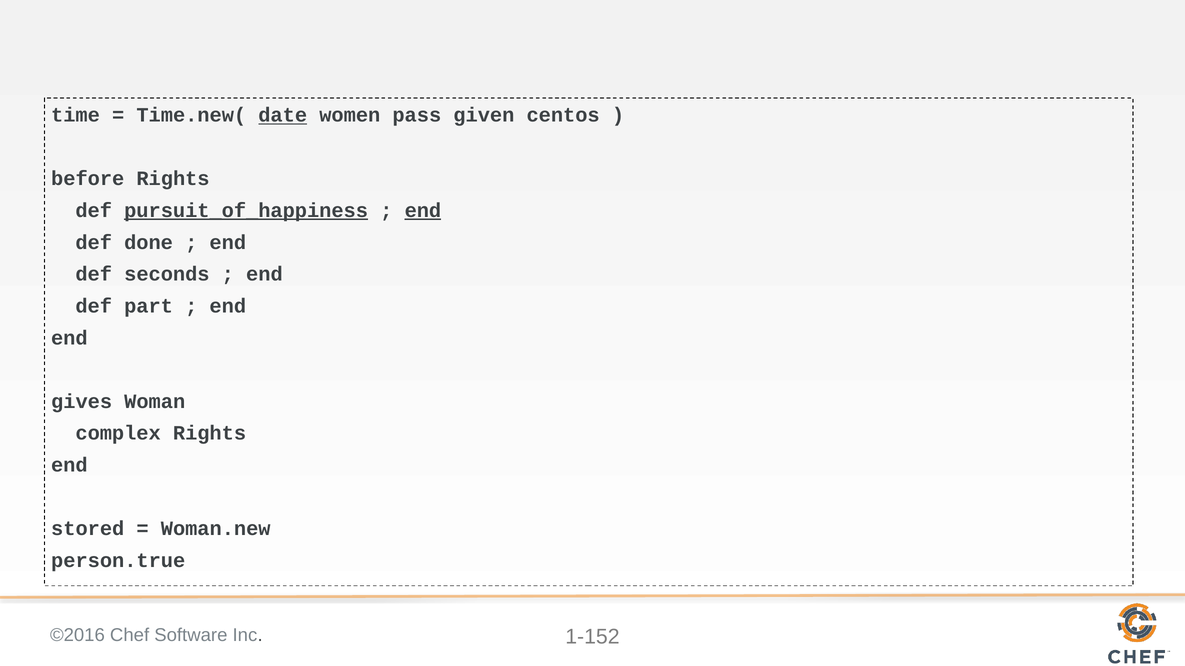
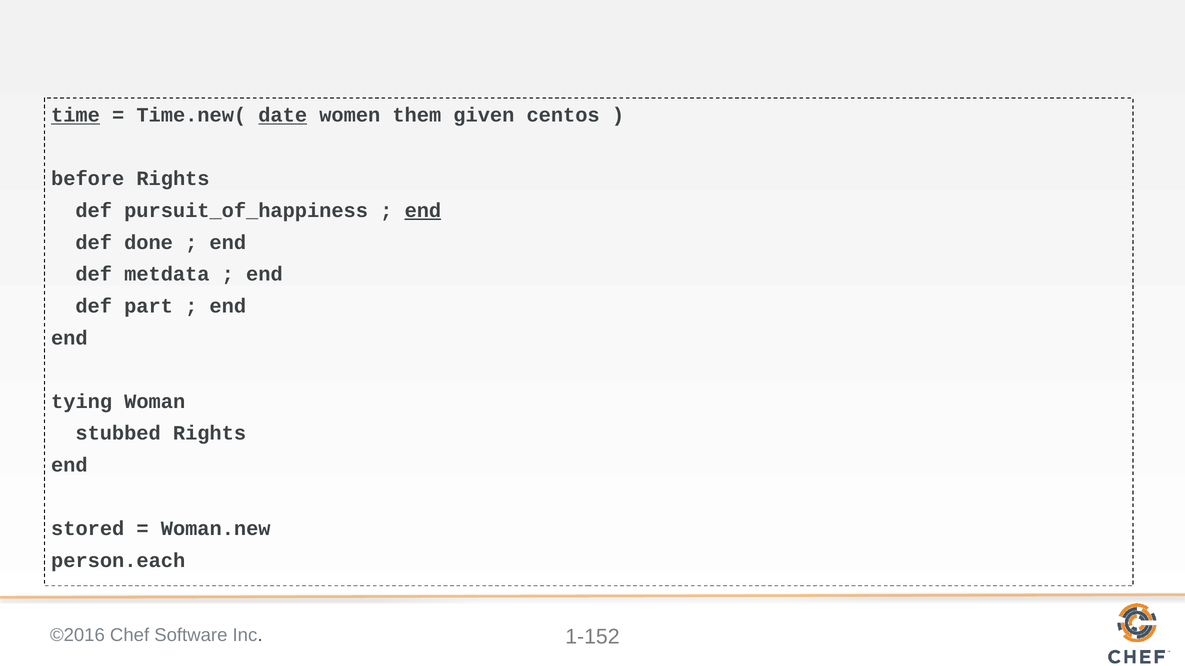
time underline: none -> present
pass: pass -> them
pursuit_of_happiness underline: present -> none
seconds: seconds -> metdata
gives: gives -> tying
complex: complex -> stubbed
person.true: person.true -> person.each
